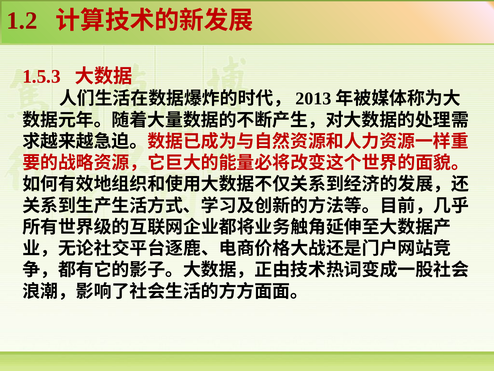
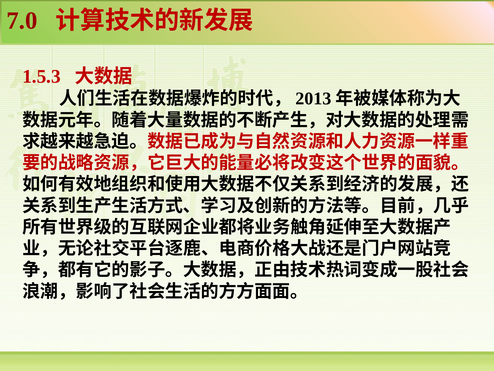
1.2: 1.2 -> 7.0
